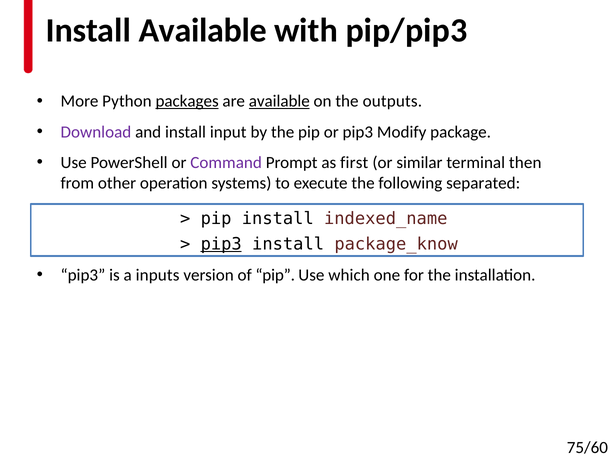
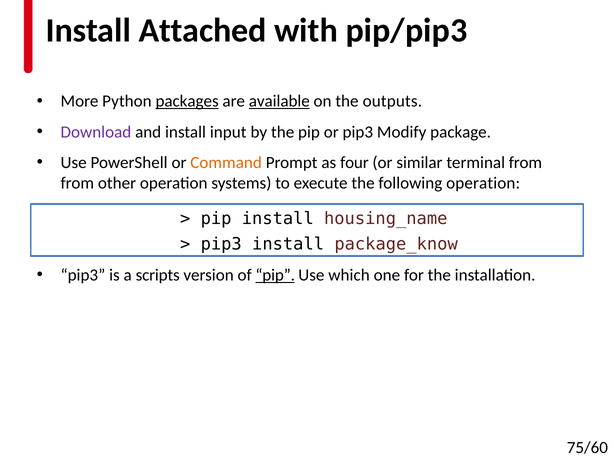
Install Available: Available -> Attached
Command colour: purple -> orange
first: first -> four
terminal then: then -> from
following separated: separated -> operation
indexed_name: indexed_name -> housing_name
pip3 at (221, 244) underline: present -> none
inputs: inputs -> scripts
pip at (275, 275) underline: none -> present
